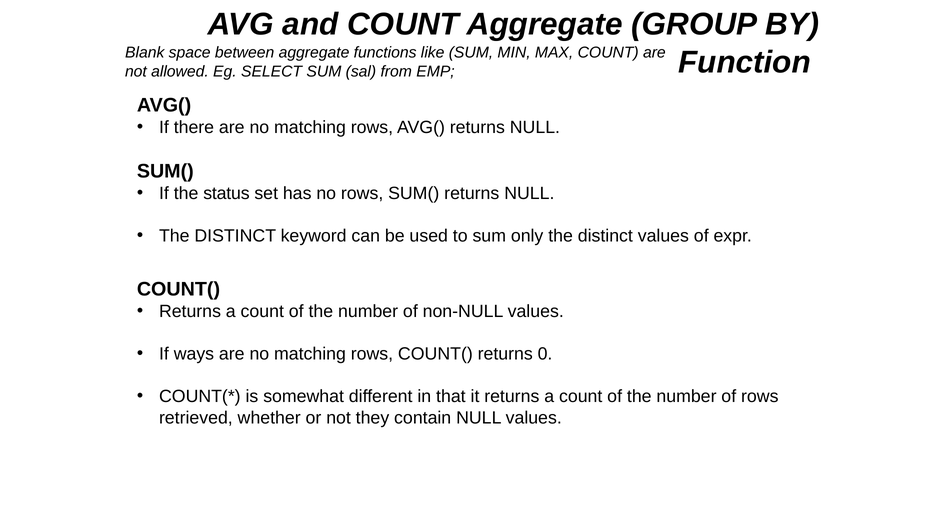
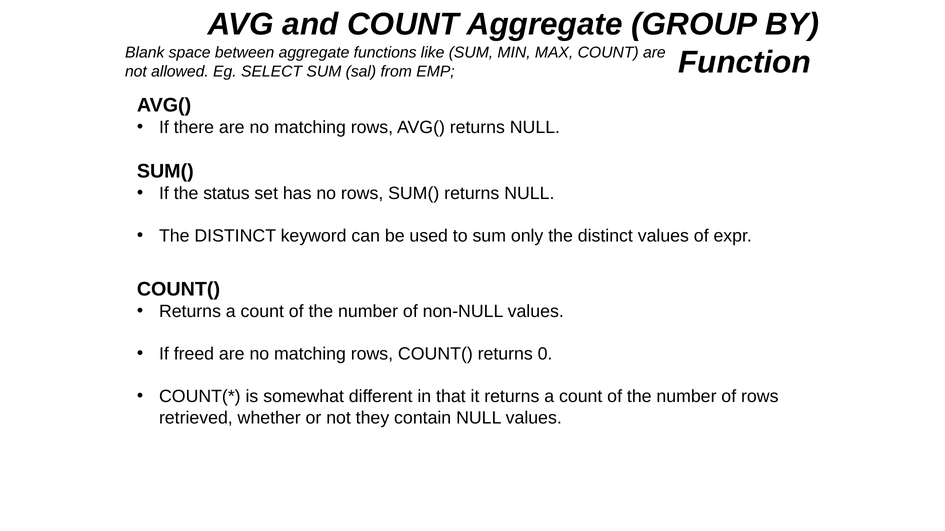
ways: ways -> freed
